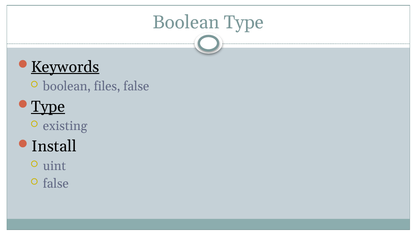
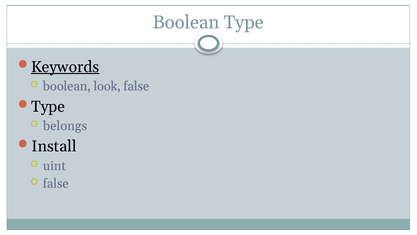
files: files -> look
Type at (48, 106) underline: present -> none
existing: existing -> belongs
